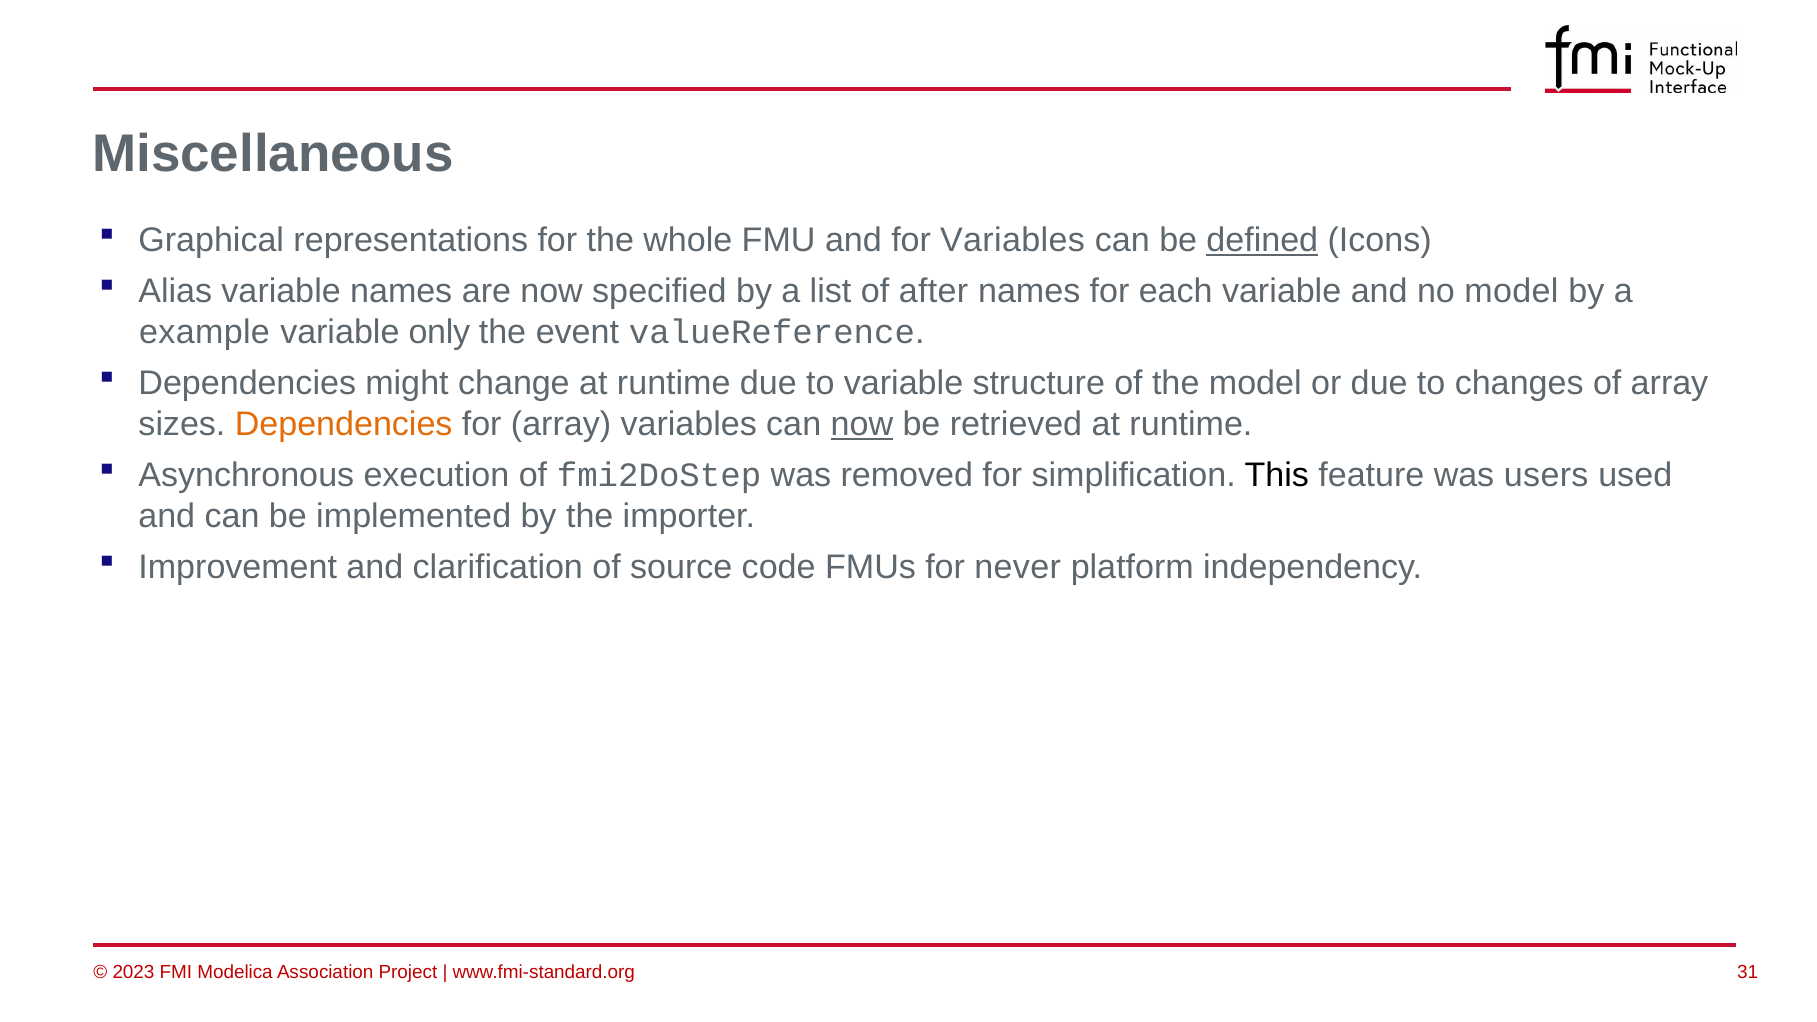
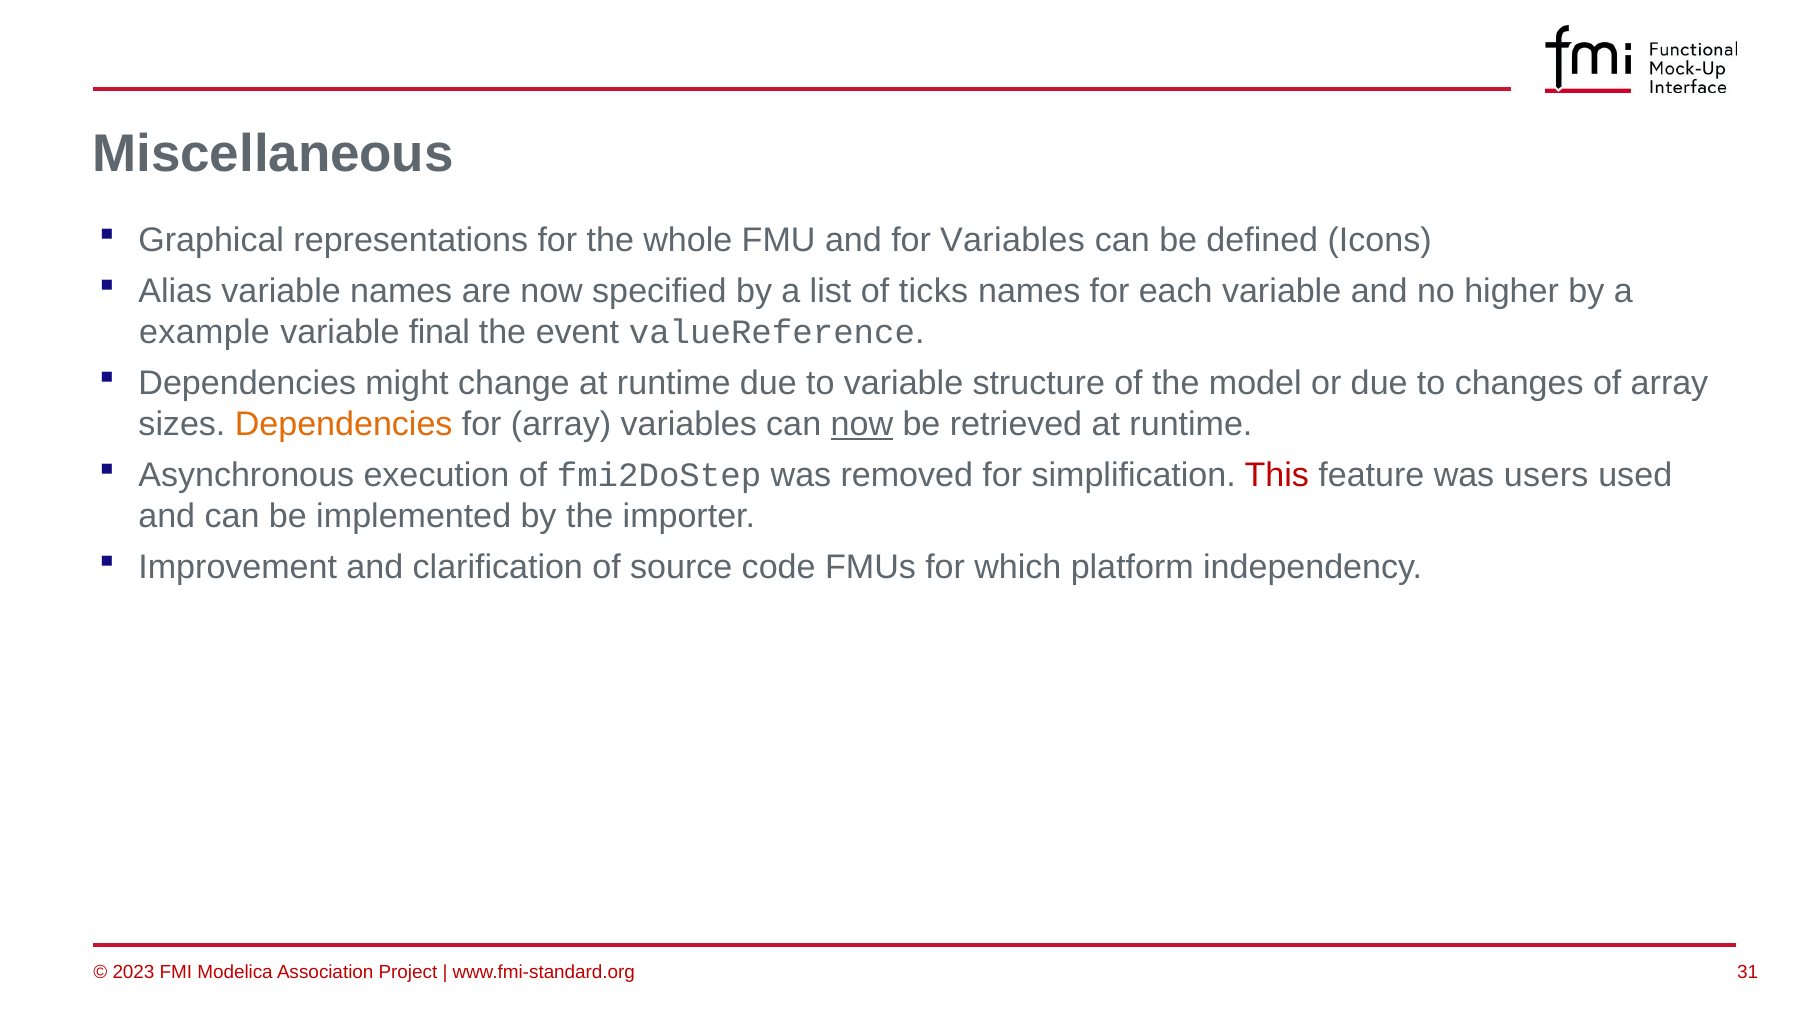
defined underline: present -> none
after: after -> ticks
no model: model -> higher
only: only -> final
This colour: black -> red
never: never -> which
